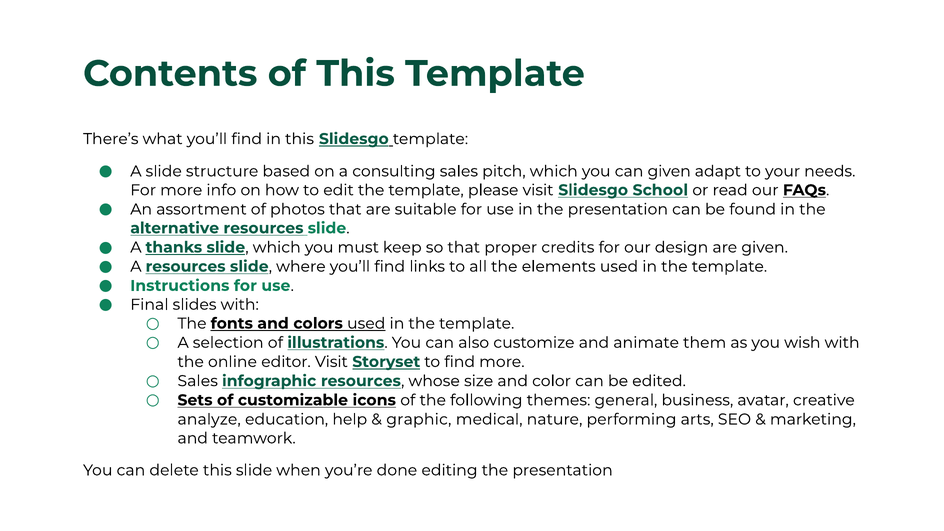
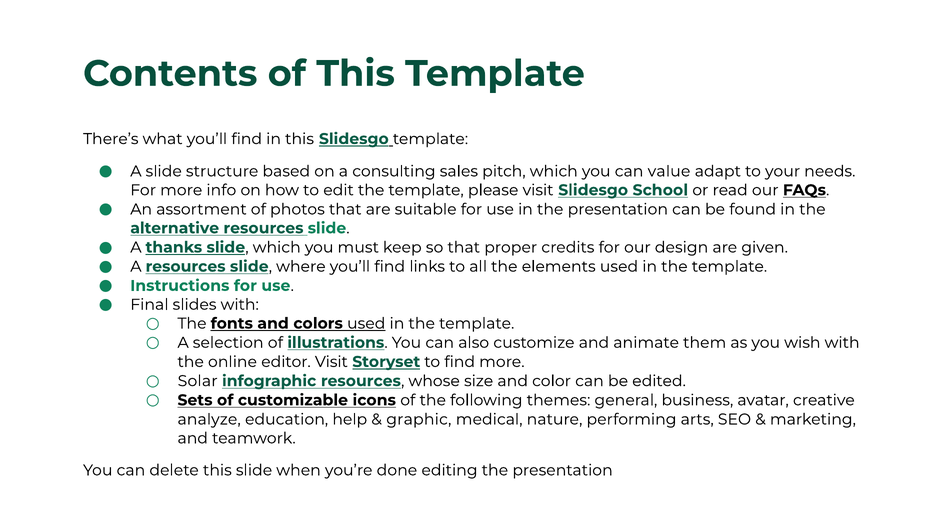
can given: given -> value
Sales at (198, 381): Sales -> Solar
